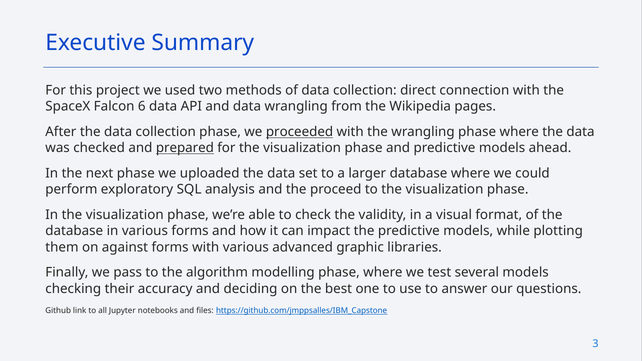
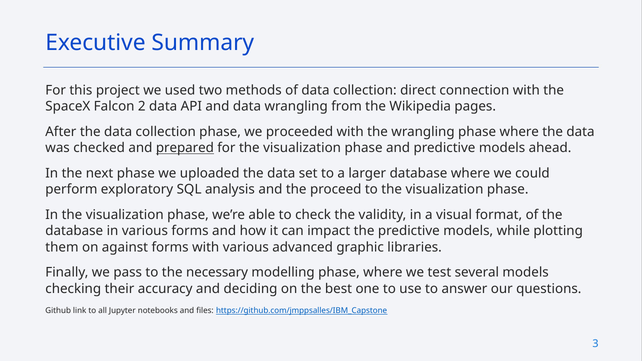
6: 6 -> 2
proceeded underline: present -> none
algorithm: algorithm -> necessary
